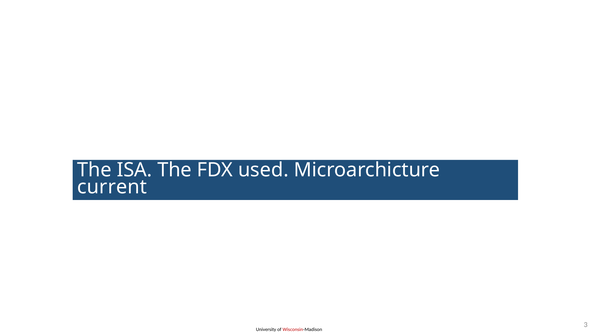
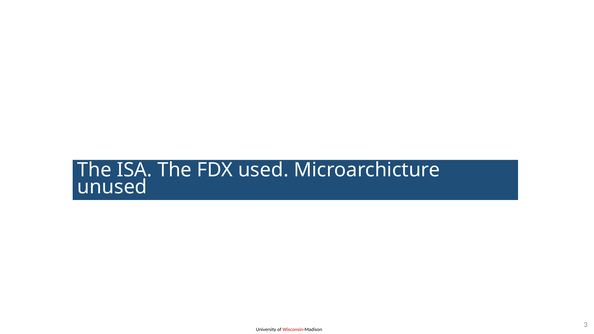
current: current -> unused
